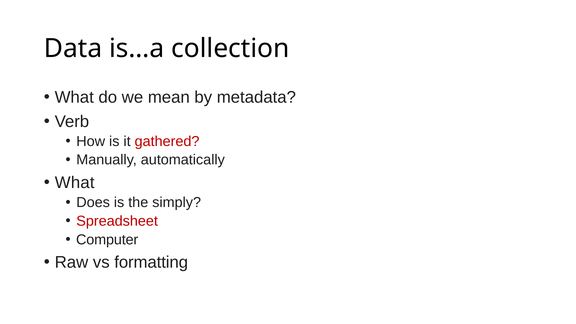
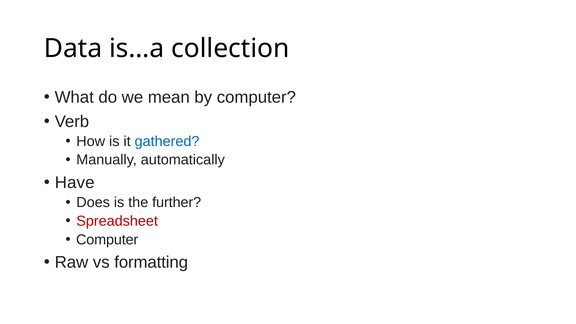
by metadata: metadata -> computer
gathered colour: red -> blue
What at (75, 183): What -> Have
simply: simply -> further
